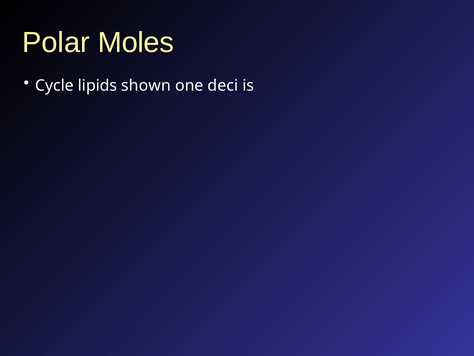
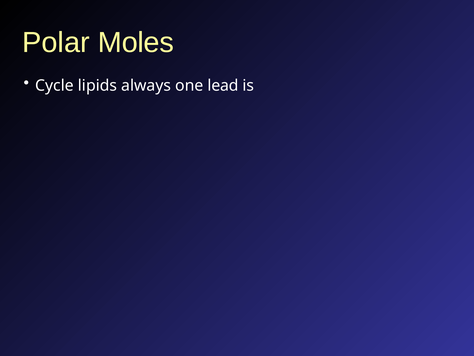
shown: shown -> always
deci: deci -> lead
